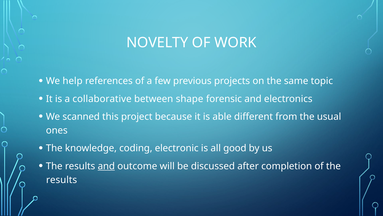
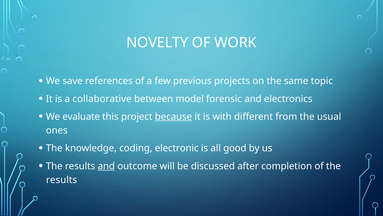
help: help -> save
shape: shape -> model
scanned: scanned -> evaluate
because underline: none -> present
able: able -> with
